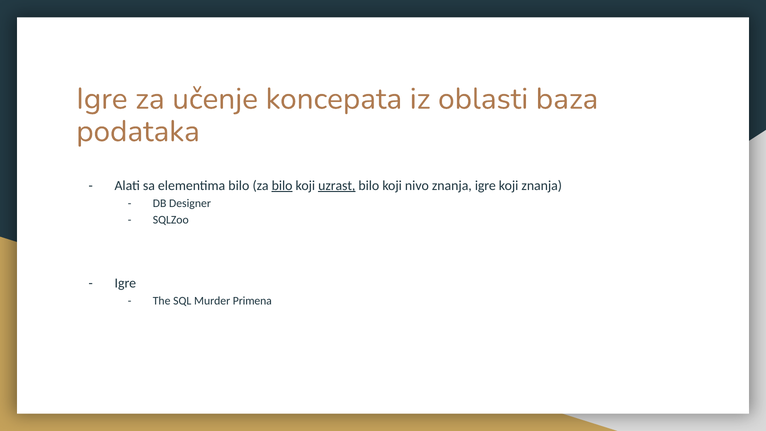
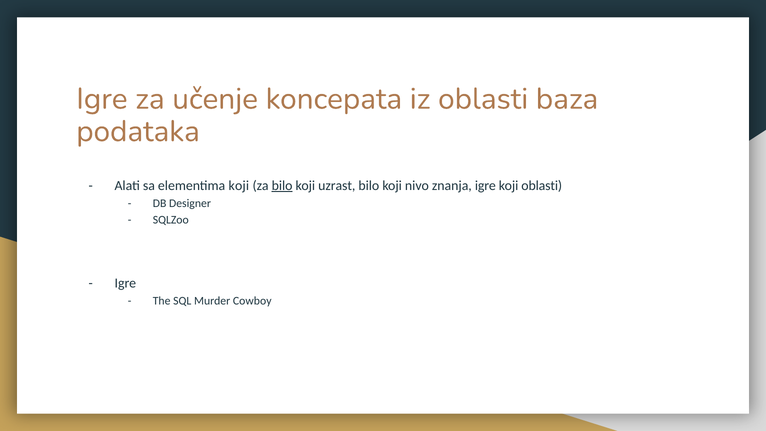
elementima bilo: bilo -> koji
uzrast underline: present -> none
koji znanja: znanja -> oblasti
Primena: Primena -> Cowboy
